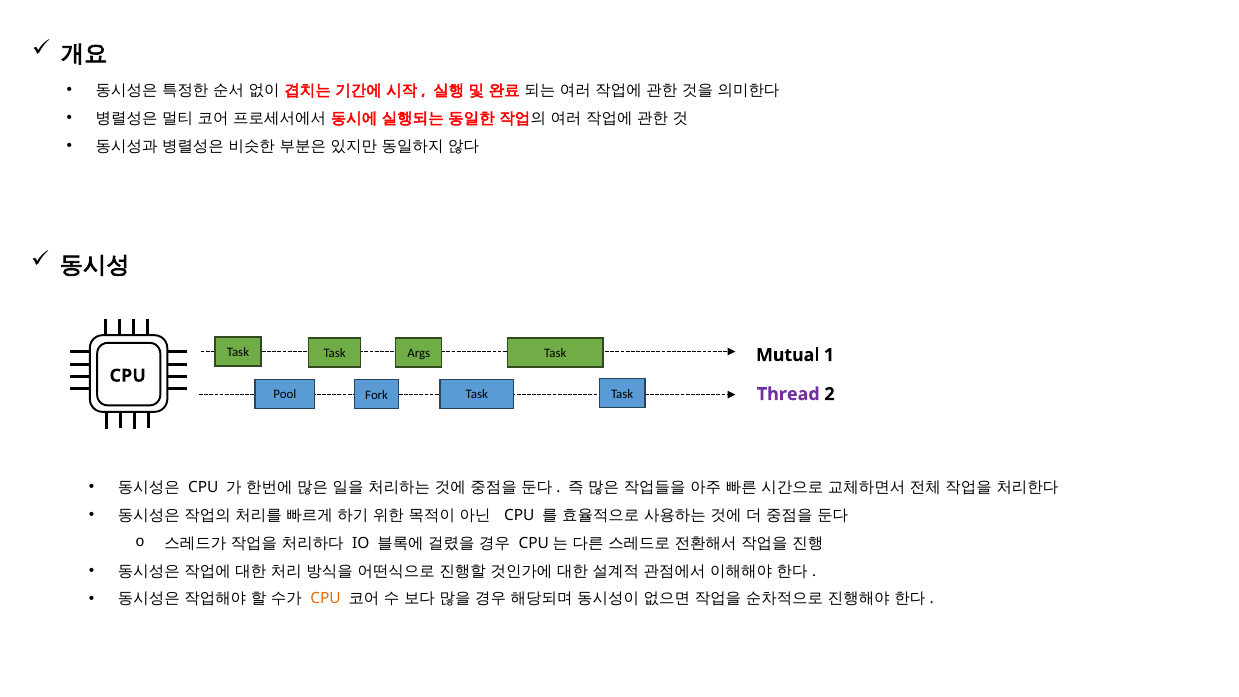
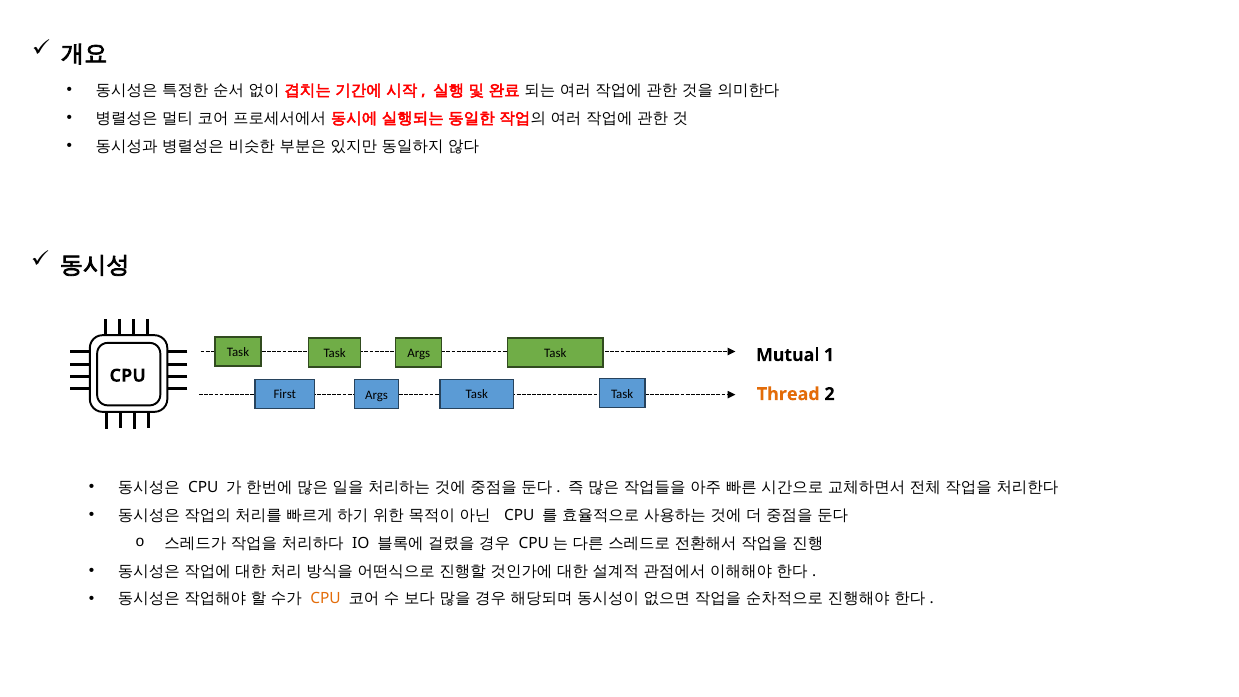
Pool: Pool -> First
Fork at (377, 395): Fork -> Args
Thread colour: purple -> orange
